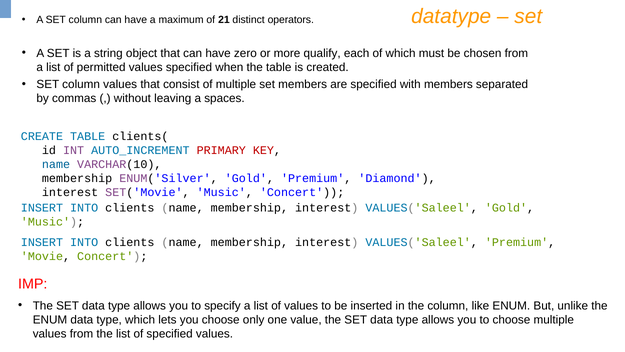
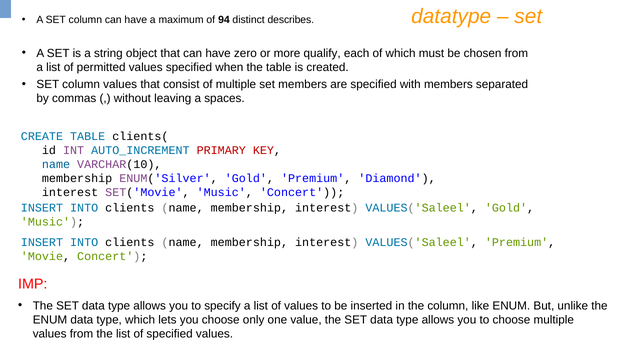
21: 21 -> 94
operators: operators -> describes
